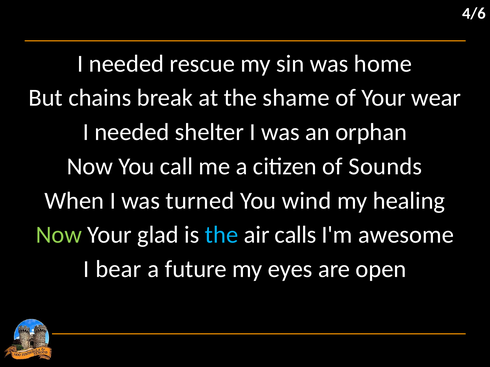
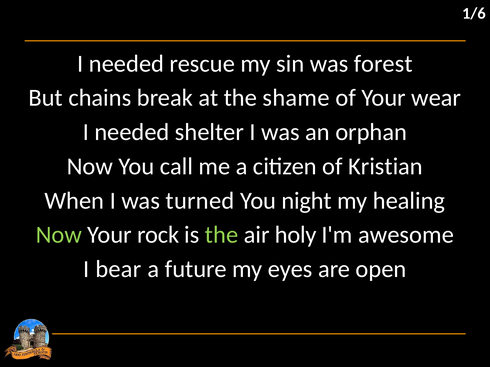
4/6: 4/6 -> 1/6
home: home -> forest
Sounds: Sounds -> Kristian
wind: wind -> night
glad: glad -> rock
the at (222, 235) colour: light blue -> light green
calls: calls -> holy
